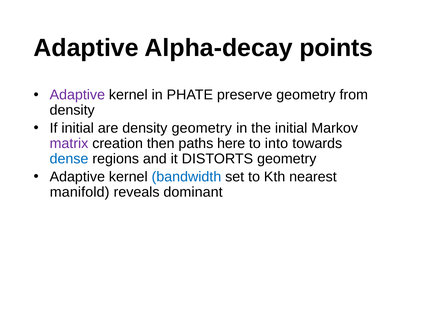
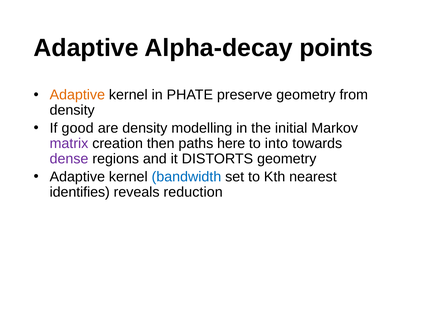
Adaptive at (77, 95) colour: purple -> orange
If initial: initial -> good
density geometry: geometry -> modelling
dense colour: blue -> purple
manifold: manifold -> identifies
dominant: dominant -> reduction
